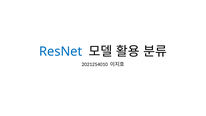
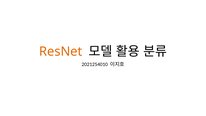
ResNet colour: blue -> orange
